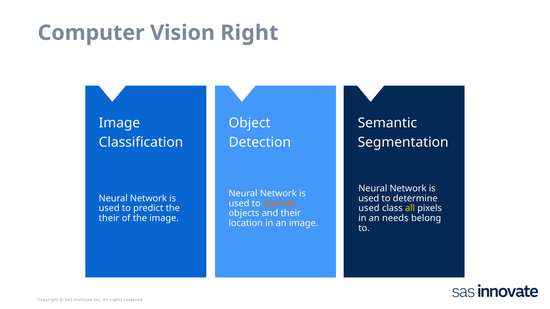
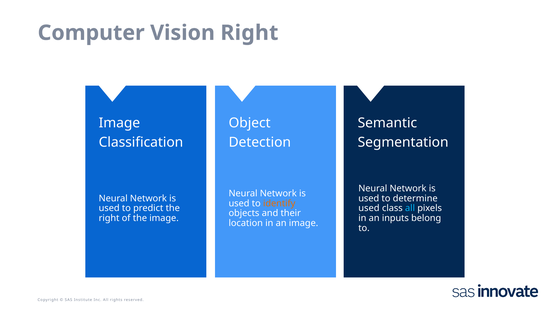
all at (410, 208) colour: yellow -> light blue
their at (109, 218): their -> right
needs: needs -> inputs
